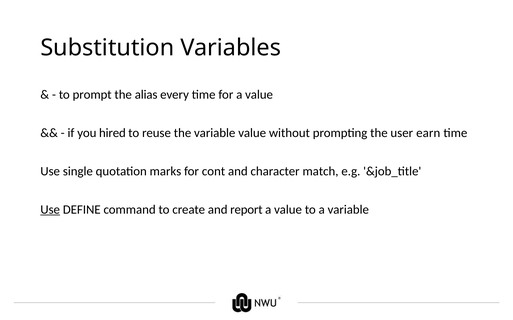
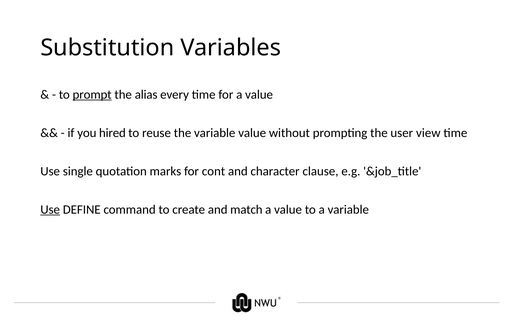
prompt underline: none -> present
earn: earn -> view
match: match -> clause
report: report -> match
